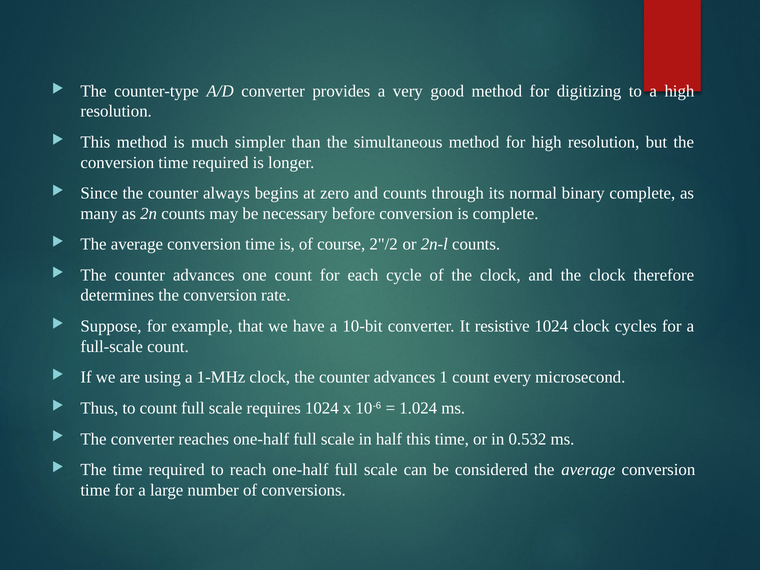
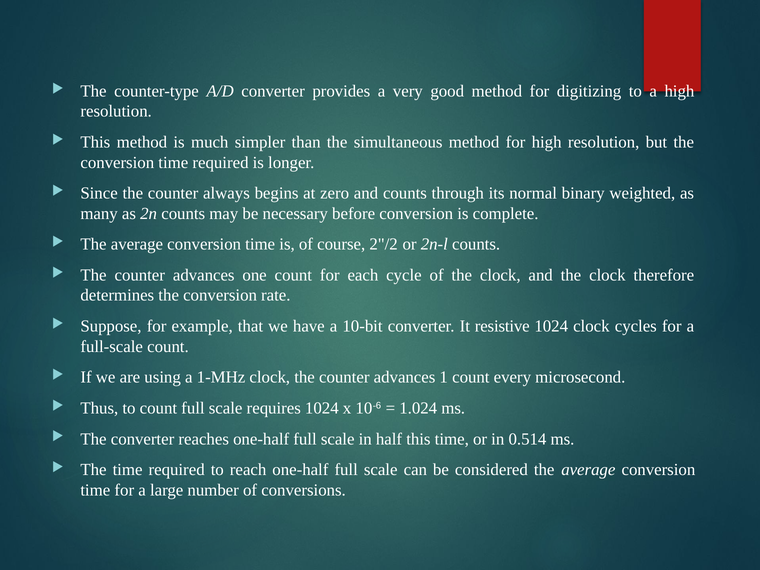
binary complete: complete -> weighted
0.532: 0.532 -> 0.514
